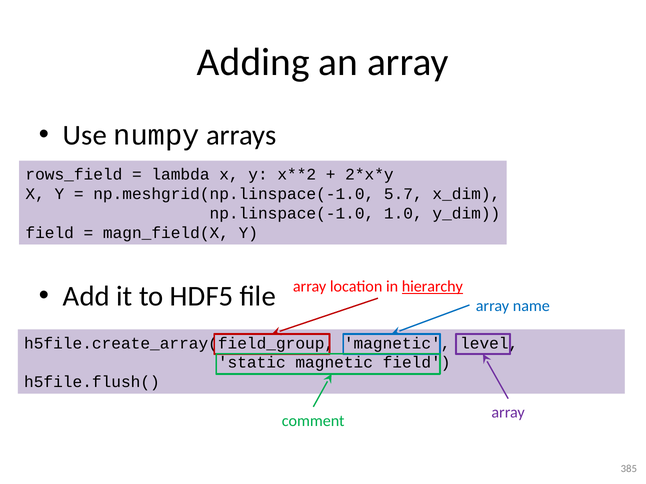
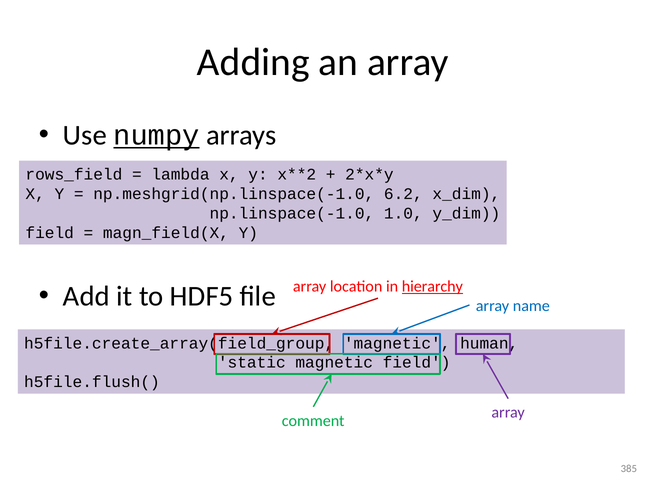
numpy underline: none -> present
5.7: 5.7 -> 6.2
level: level -> human
